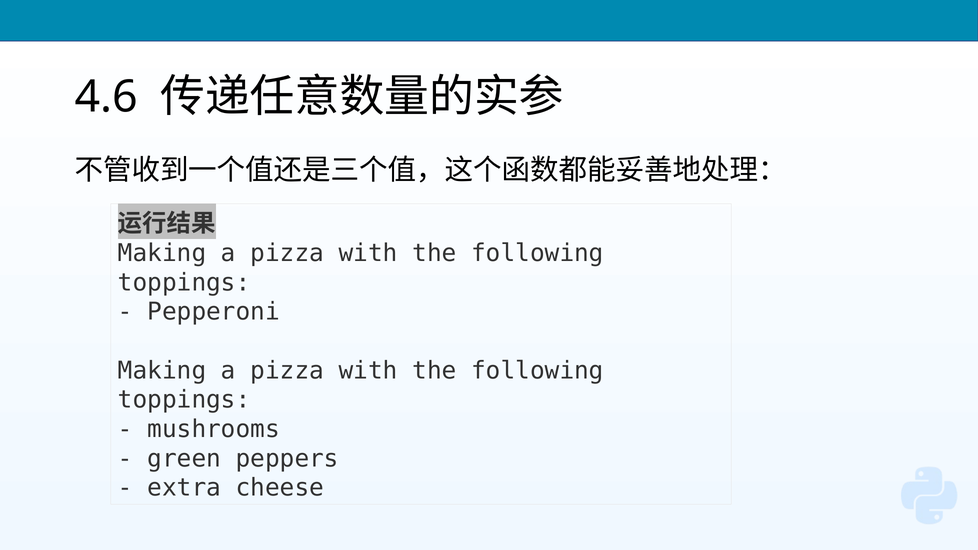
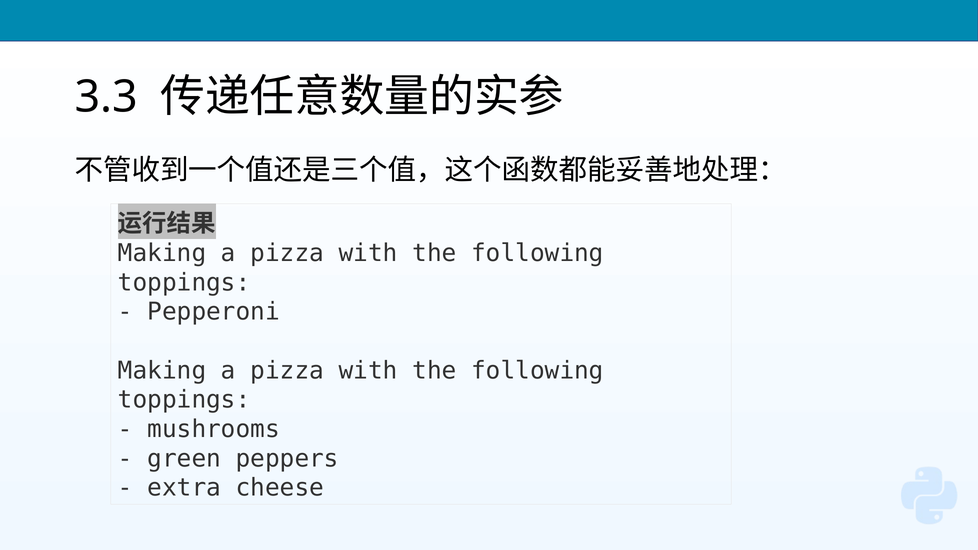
4.6: 4.6 -> 3.3
